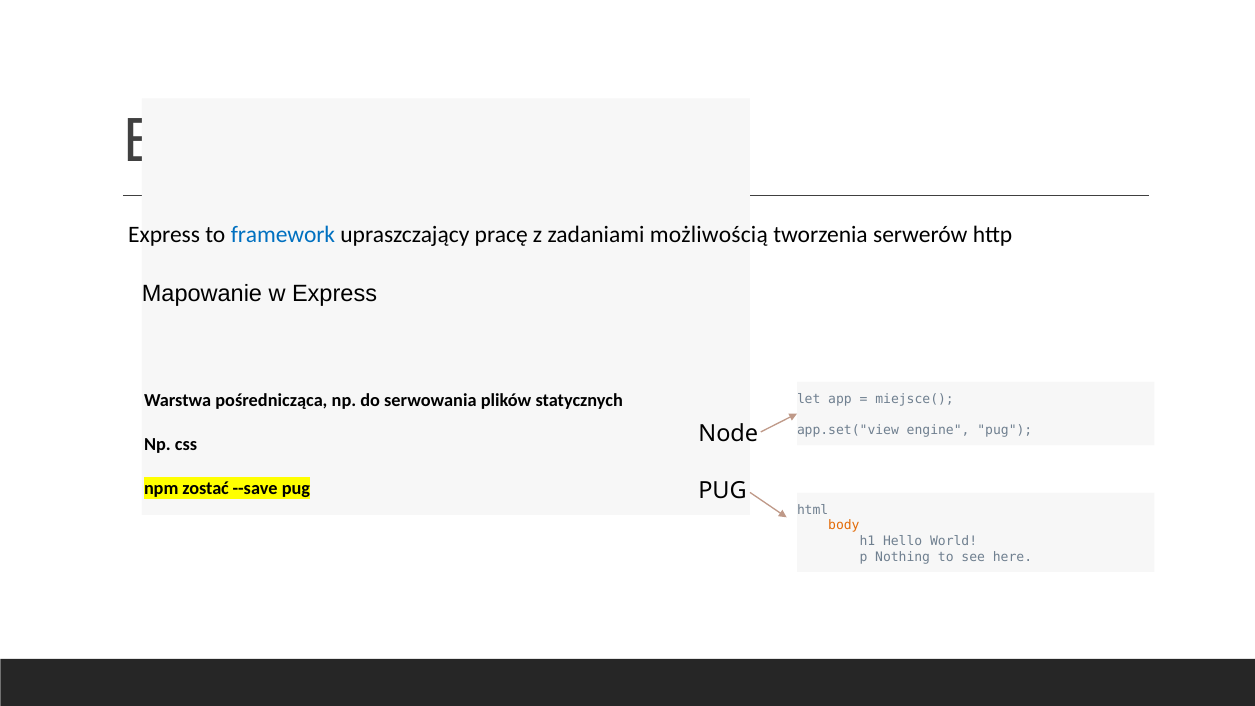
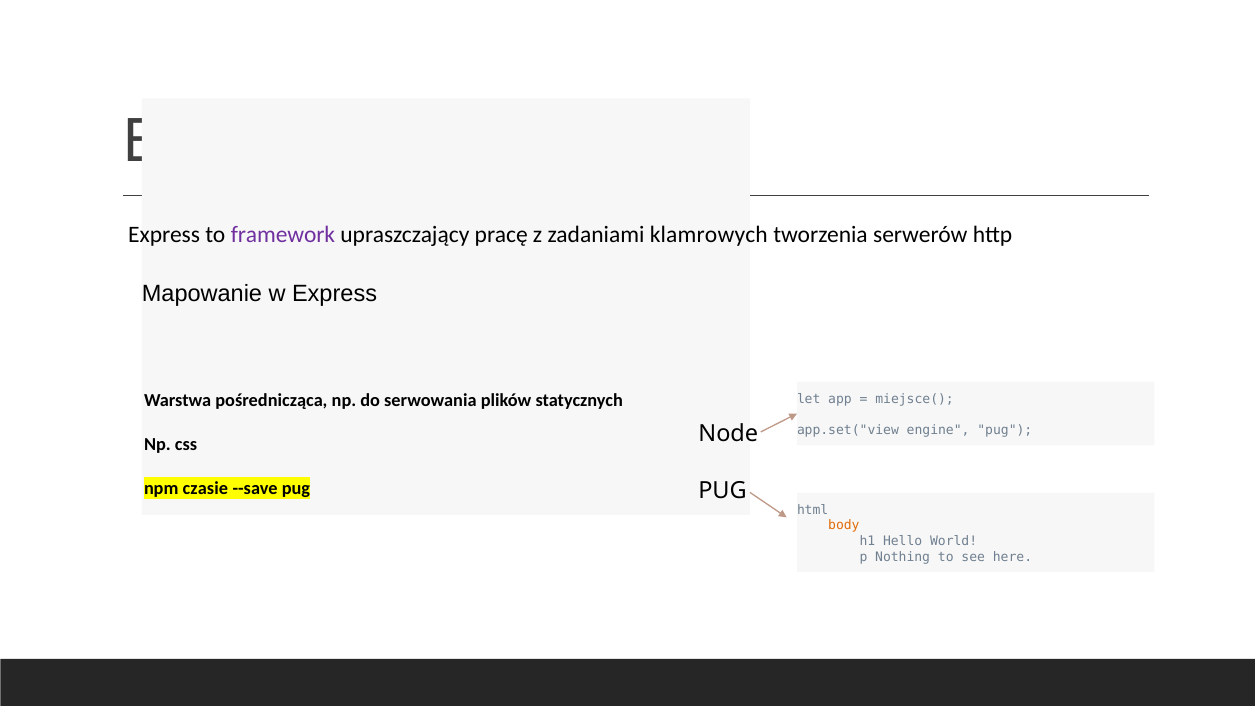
framework colour: blue -> purple
możliwością: możliwością -> klamrowych
zostać: zostać -> czasie
